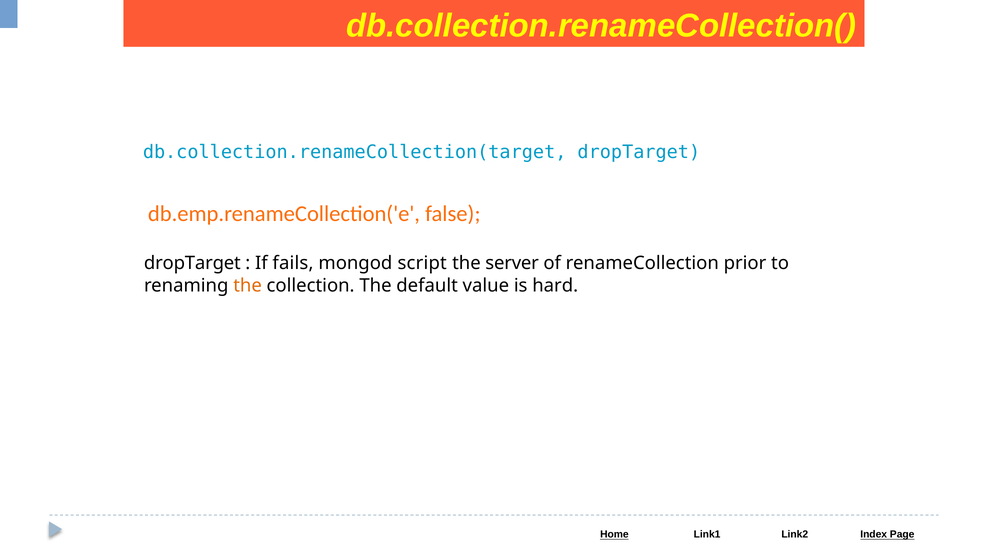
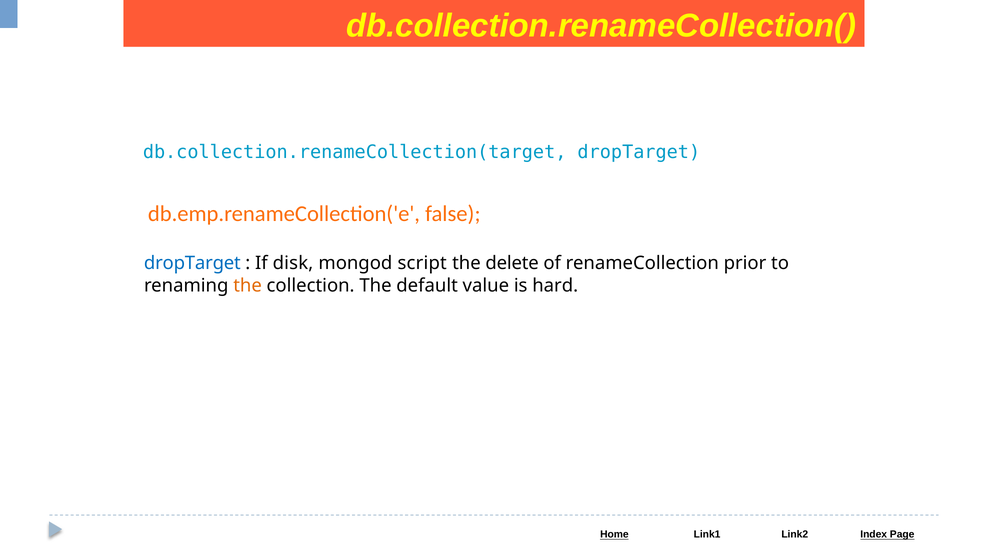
dropTarget at (192, 263) colour: black -> blue
fails: fails -> disk
server: server -> delete
